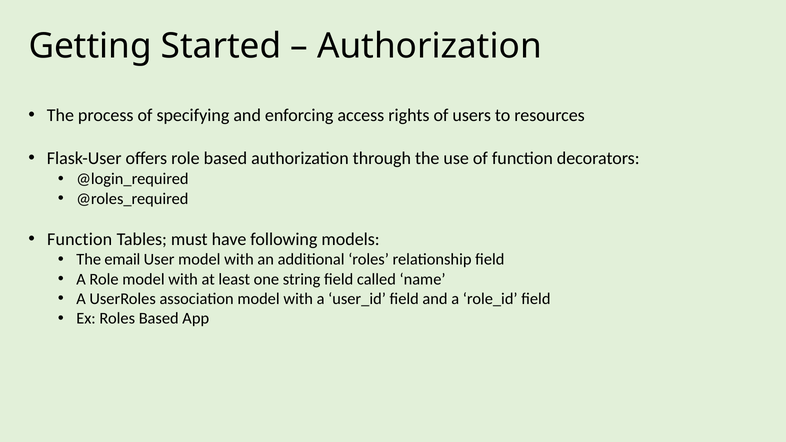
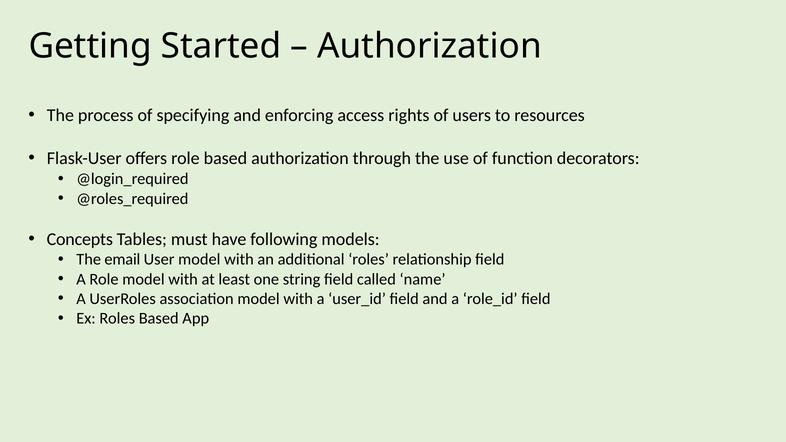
Function at (80, 239): Function -> Concepts
